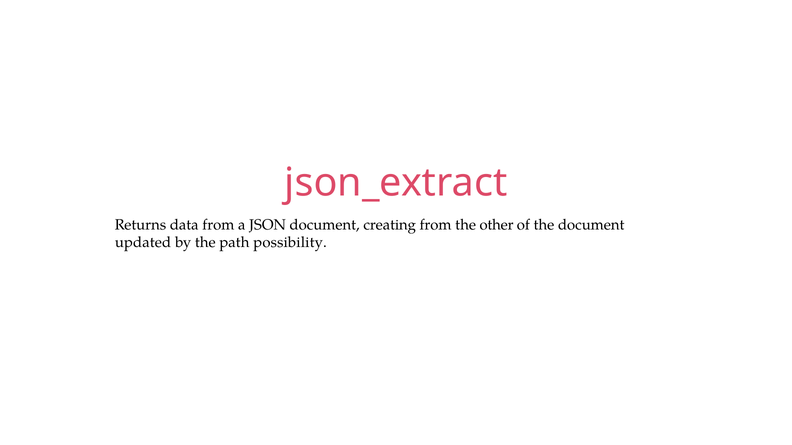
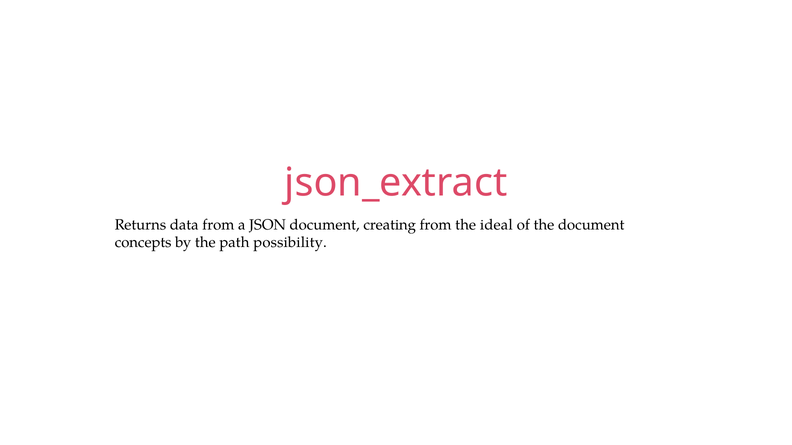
other: other -> ideal
updated: updated -> concepts
